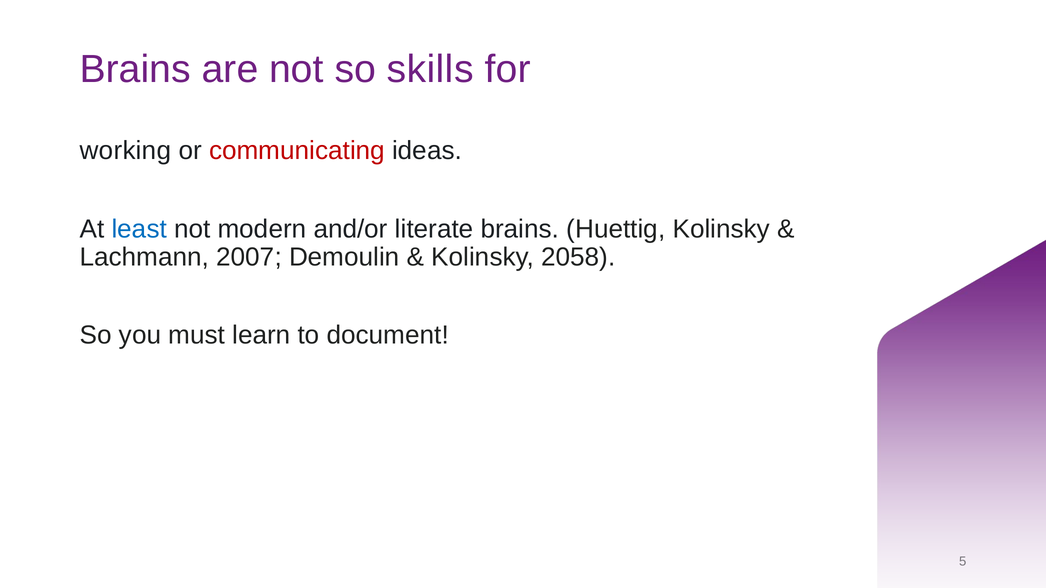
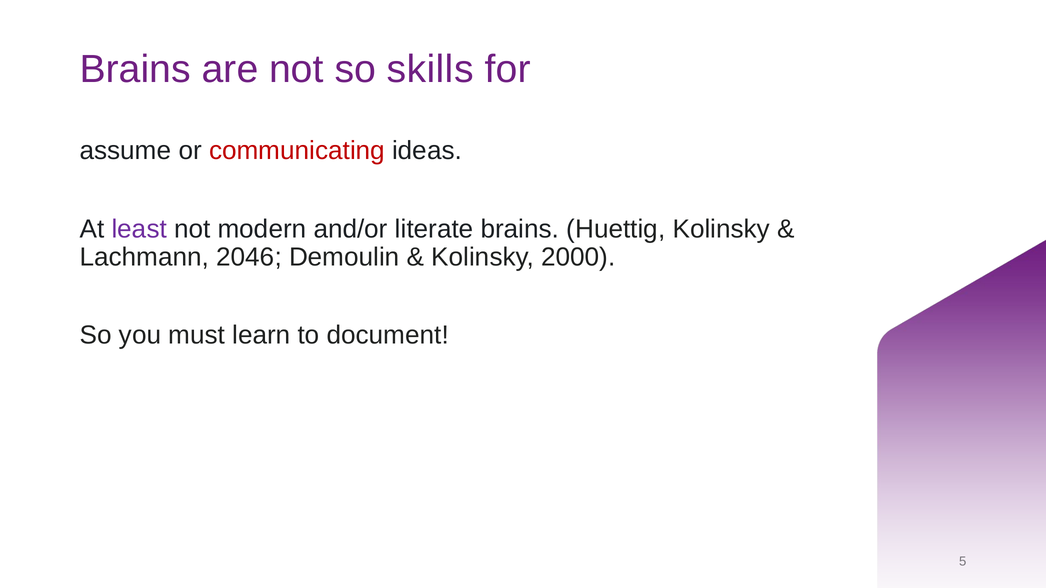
working: working -> assume
least colour: blue -> purple
2007: 2007 -> 2046
2058: 2058 -> 2000
